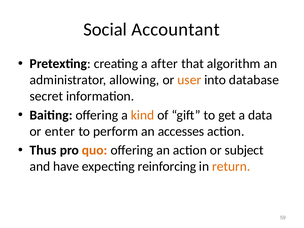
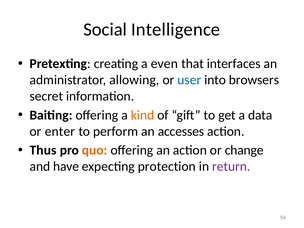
Accountant: Accountant -> Intelligence
after: after -> even
algorithm: algorithm -> interfaces
user colour: orange -> blue
database: database -> browsers
subject: subject -> change
reinforcing: reinforcing -> protection
return colour: orange -> purple
